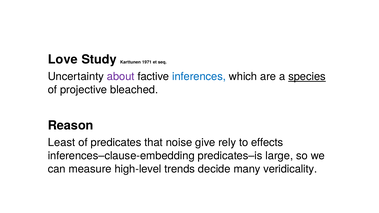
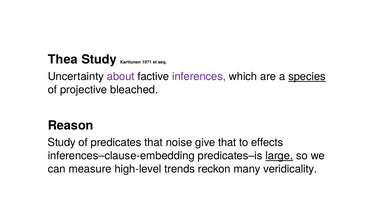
Love: Love -> Thea
inferences colour: blue -> purple
Least at (62, 143): Least -> Study
give rely: rely -> that
large underline: none -> present
decide: decide -> reckon
